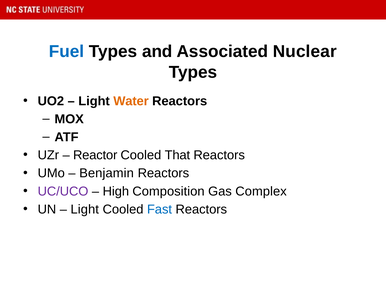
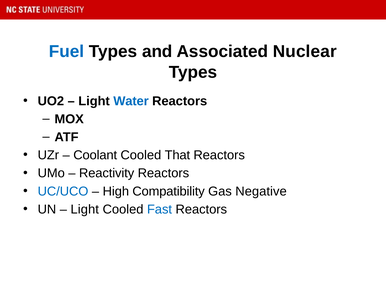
Water colour: orange -> blue
Reactor: Reactor -> Coolant
Benjamin: Benjamin -> Reactivity
UC/UCO colour: purple -> blue
Composition: Composition -> Compatibility
Complex: Complex -> Negative
